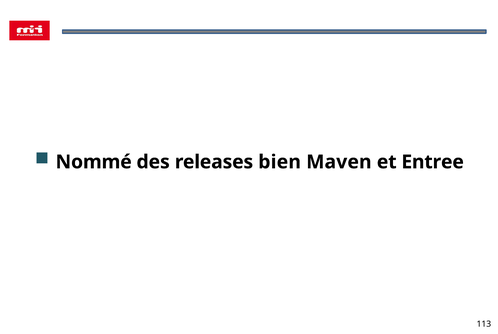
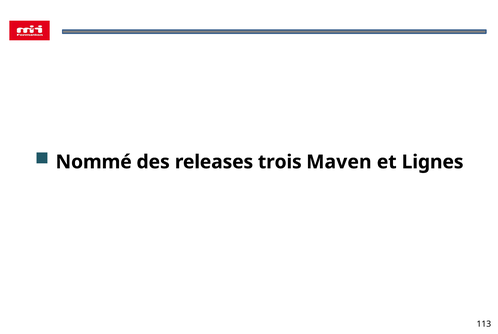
bien: bien -> trois
Entree: Entree -> Lignes
